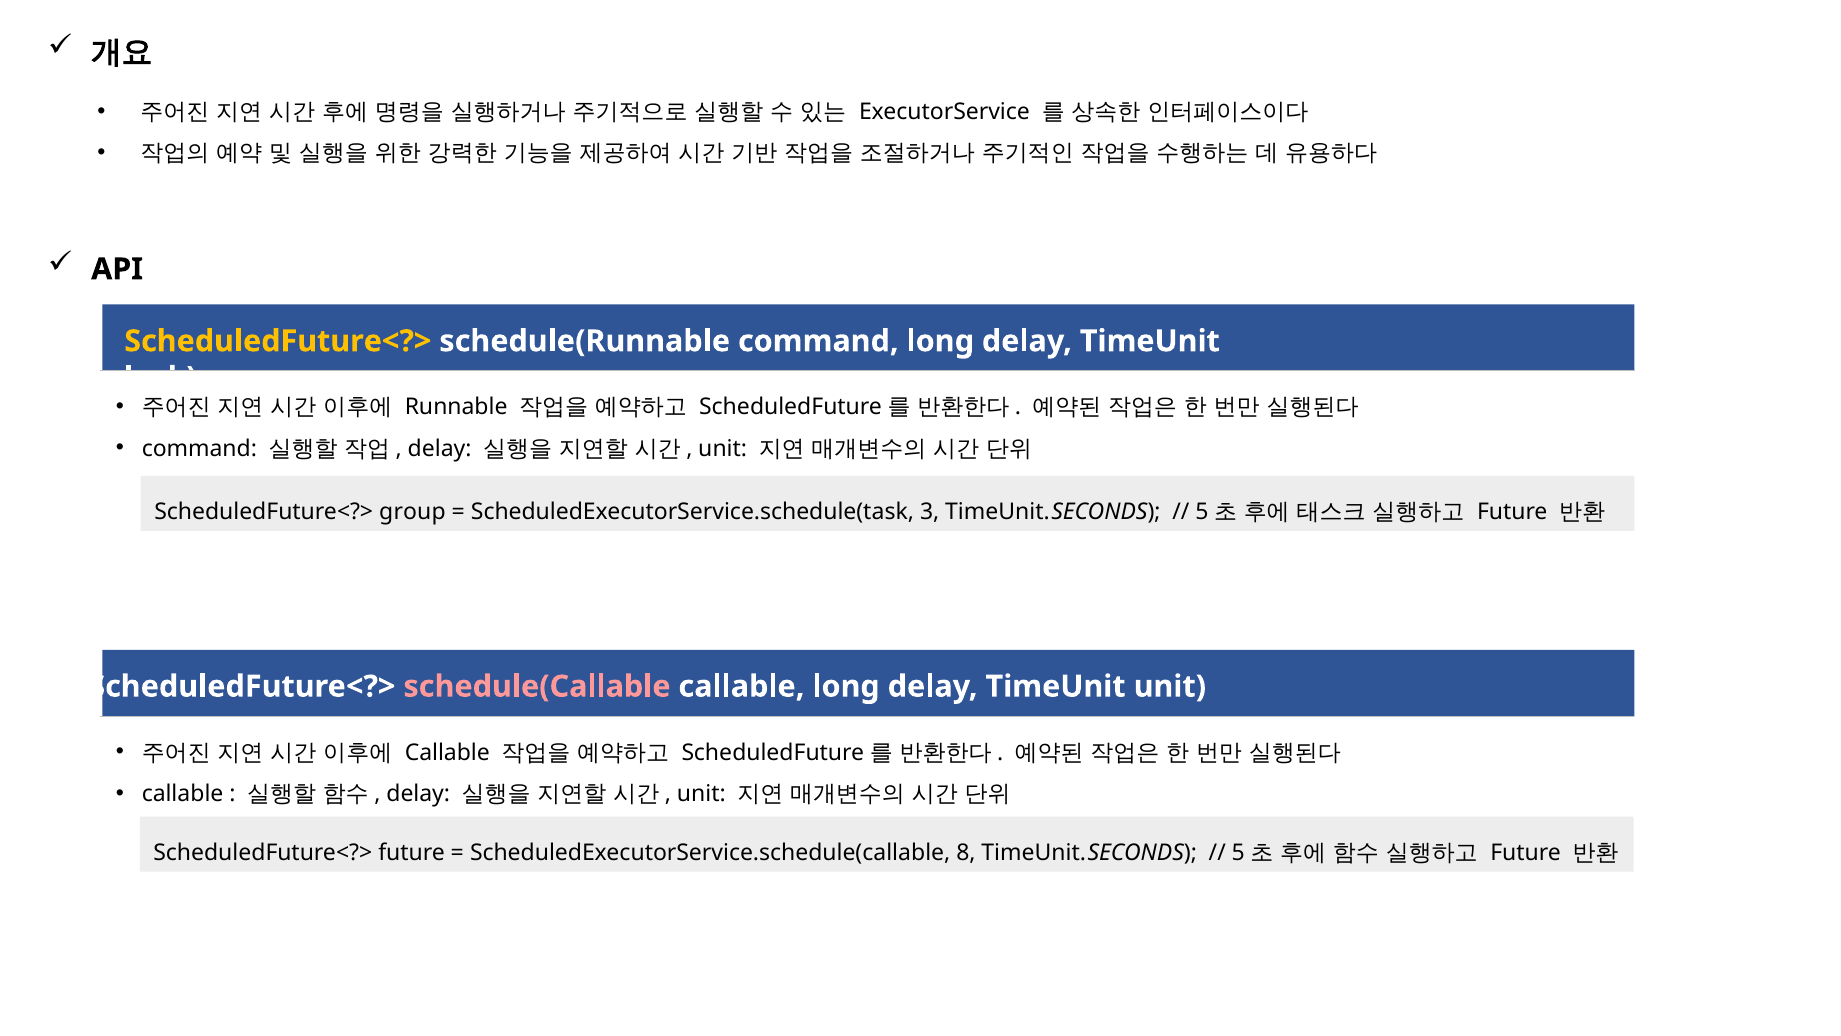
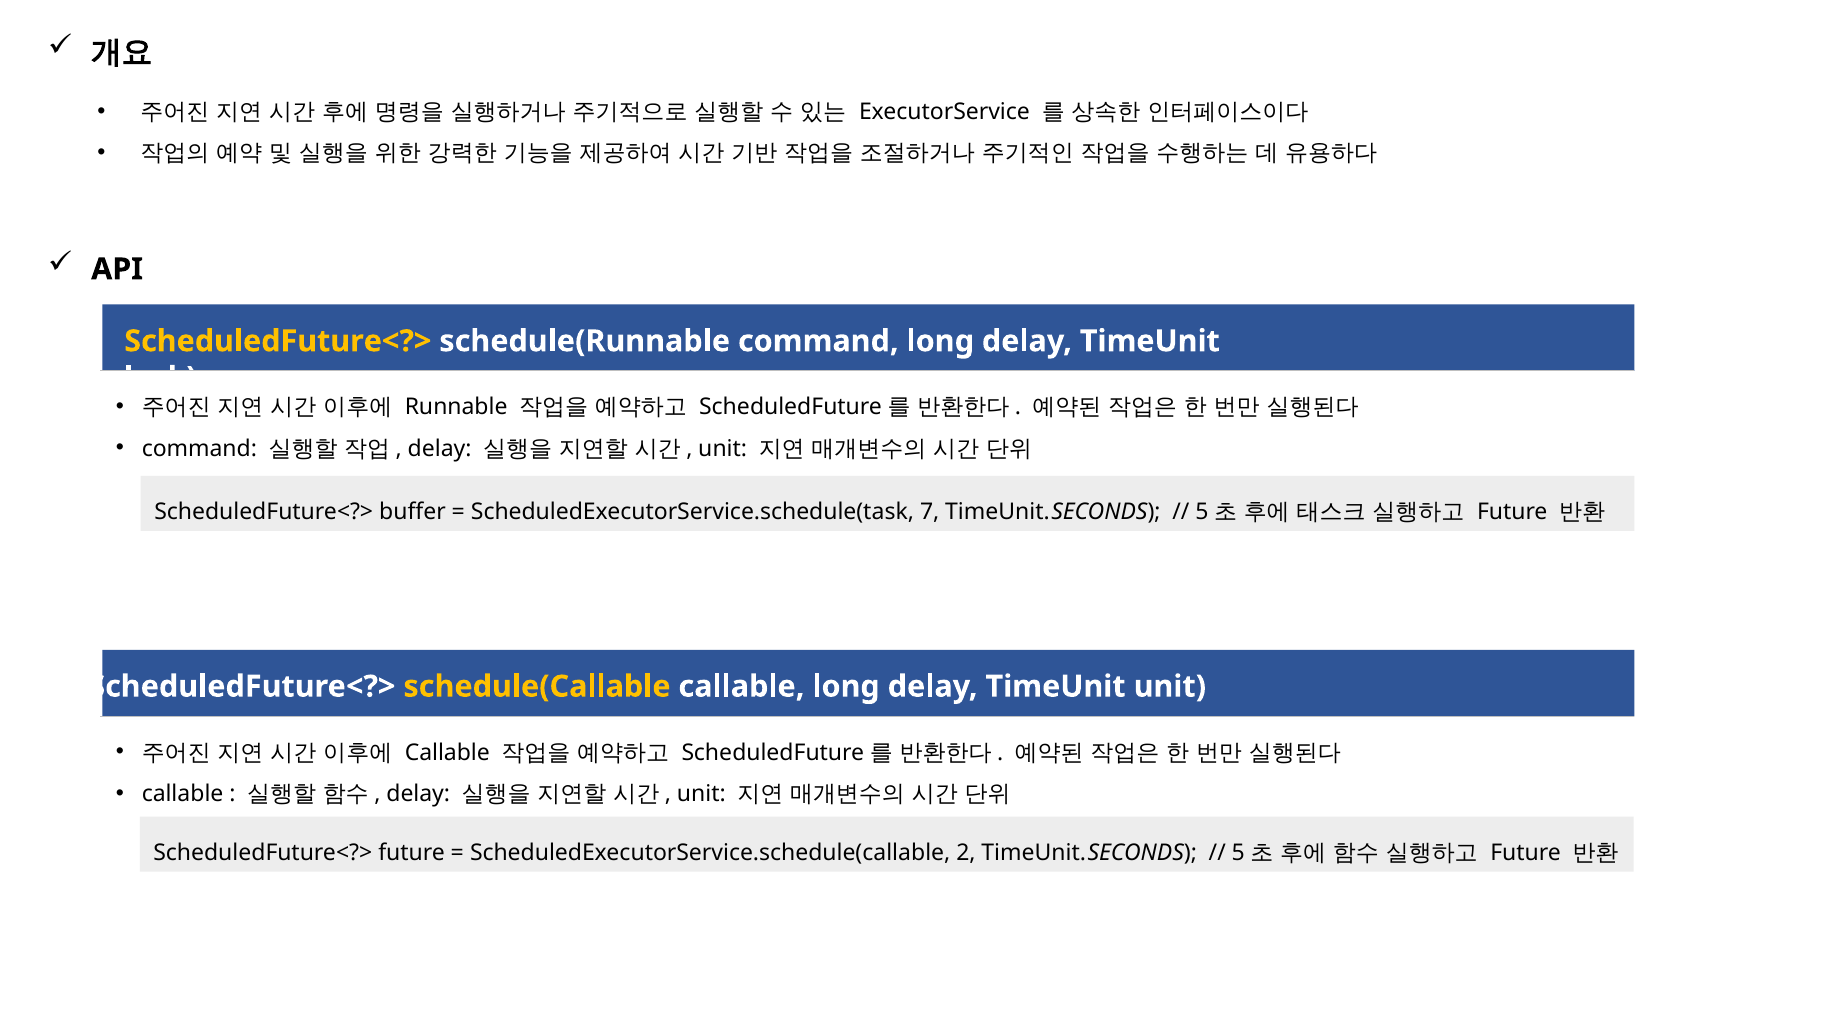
group: group -> buffer
3: 3 -> 7
schedule(Callable colour: pink -> yellow
8: 8 -> 2
